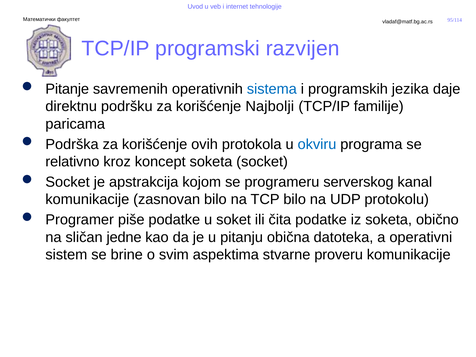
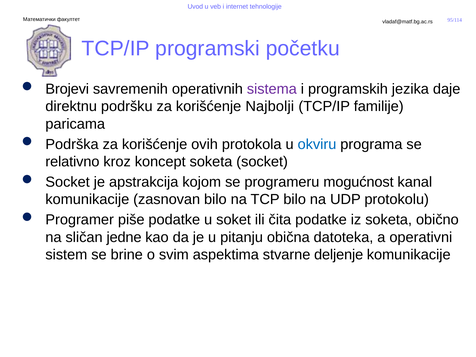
razvijen: razvijen -> početku
Pitanje: Pitanje -> Brojevi
sistema colour: blue -> purple
serverskog: serverskog -> mogućnost
proveru: proveru -> deljenje
